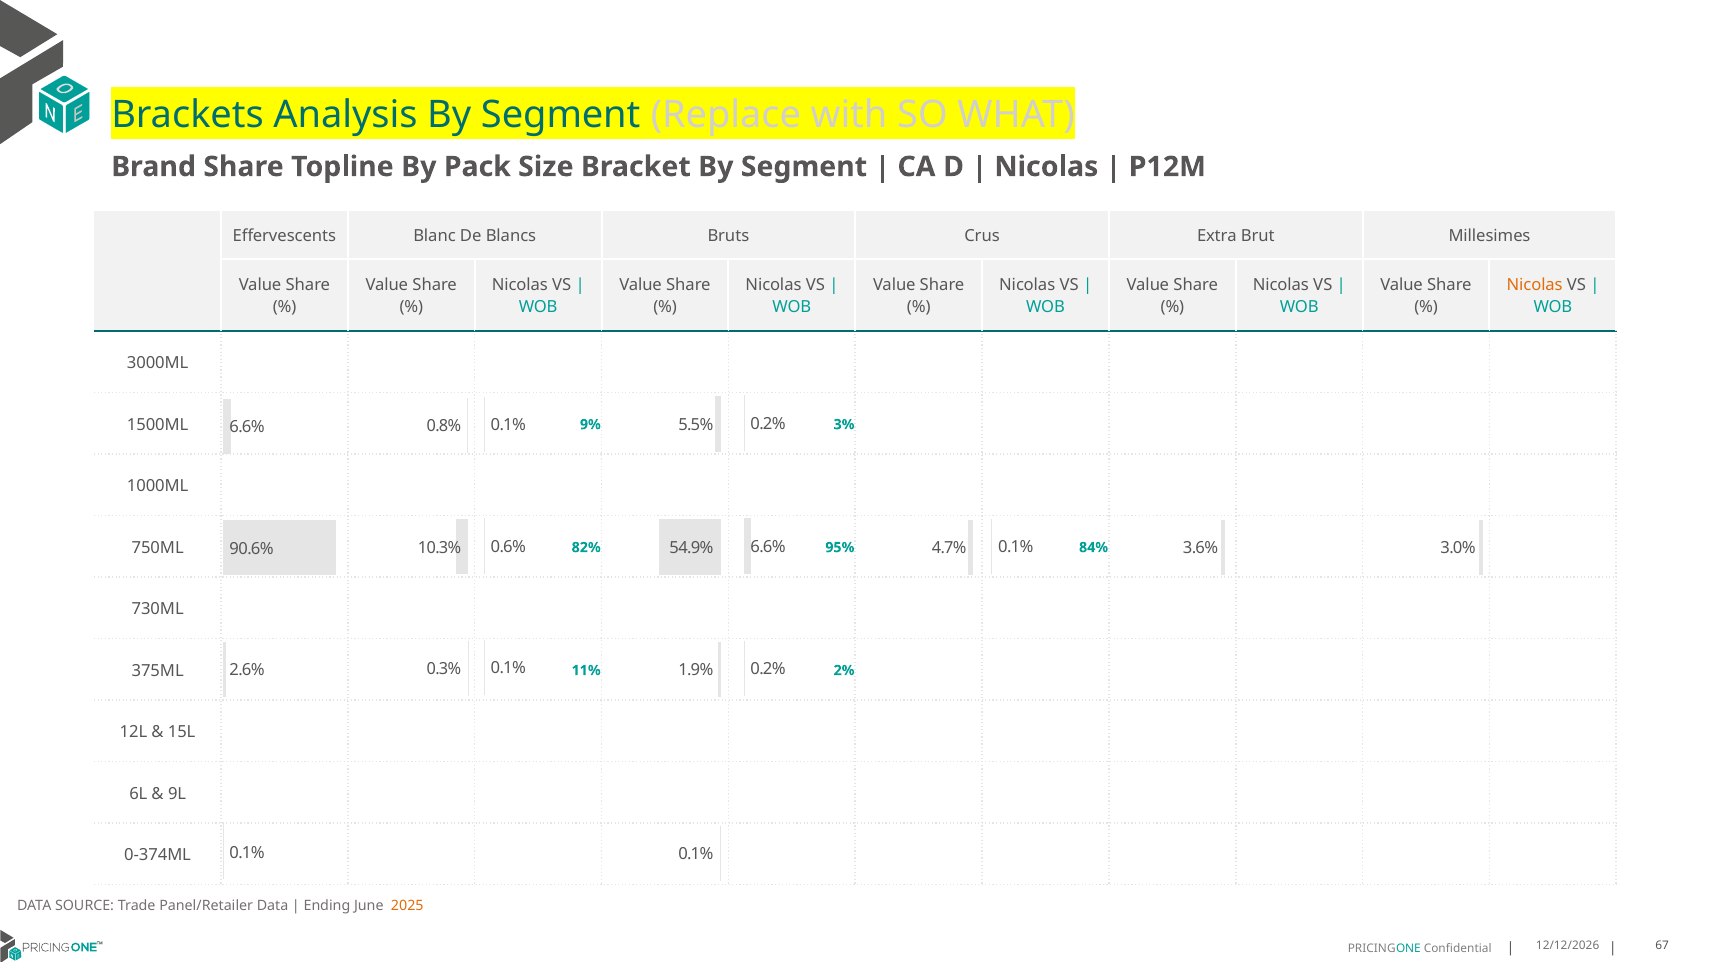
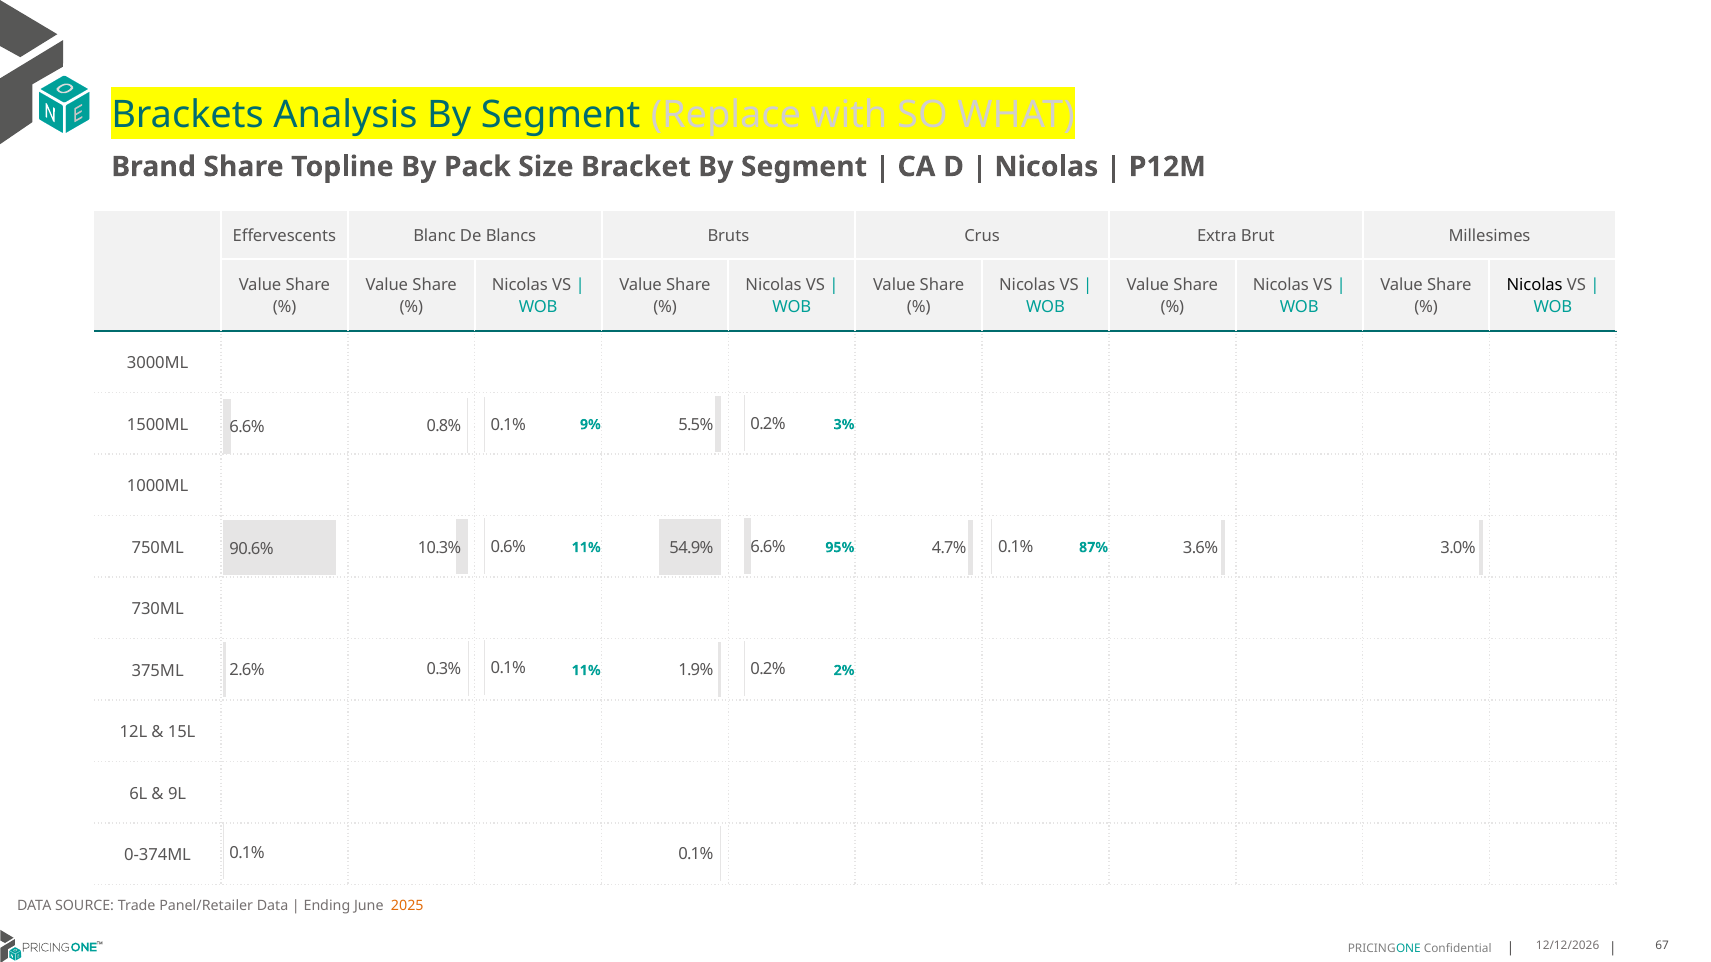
Nicolas at (1535, 285) colour: orange -> black
750ML 82%: 82% -> 11%
84%: 84% -> 87%
